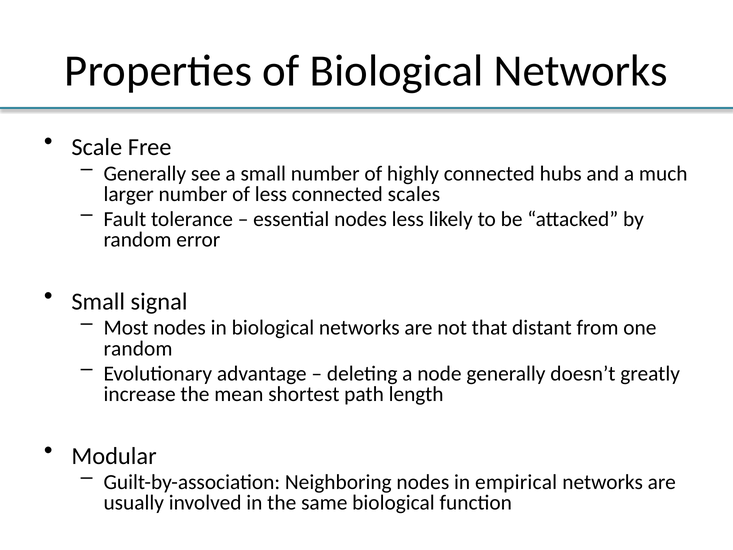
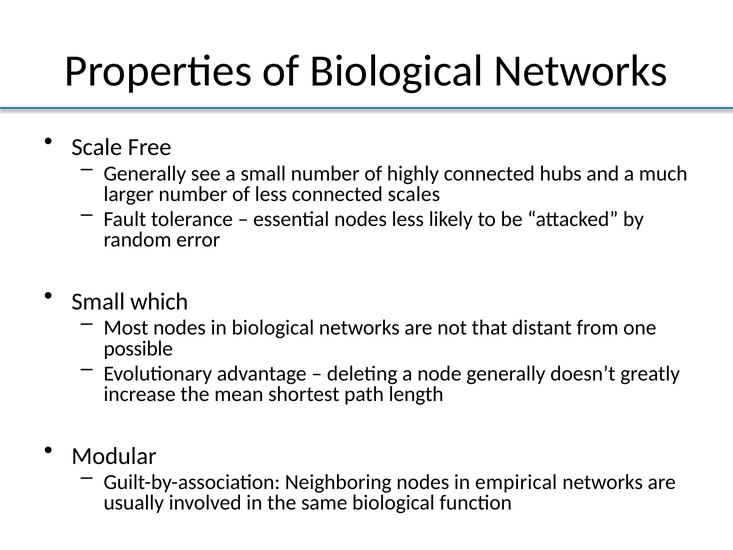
signal: signal -> which
random at (138, 348): random -> possible
